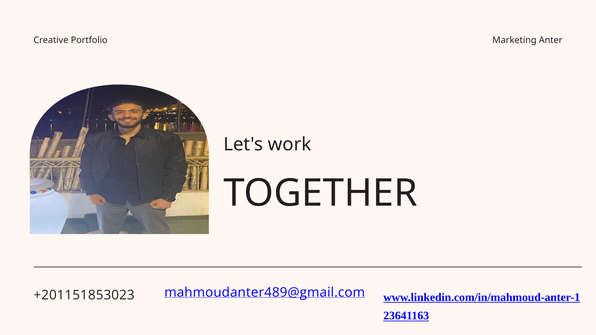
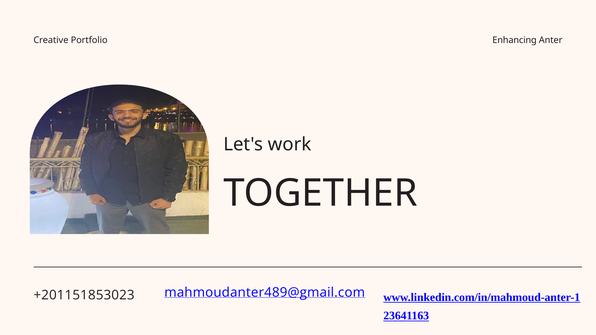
Marketing: Marketing -> Enhancing
